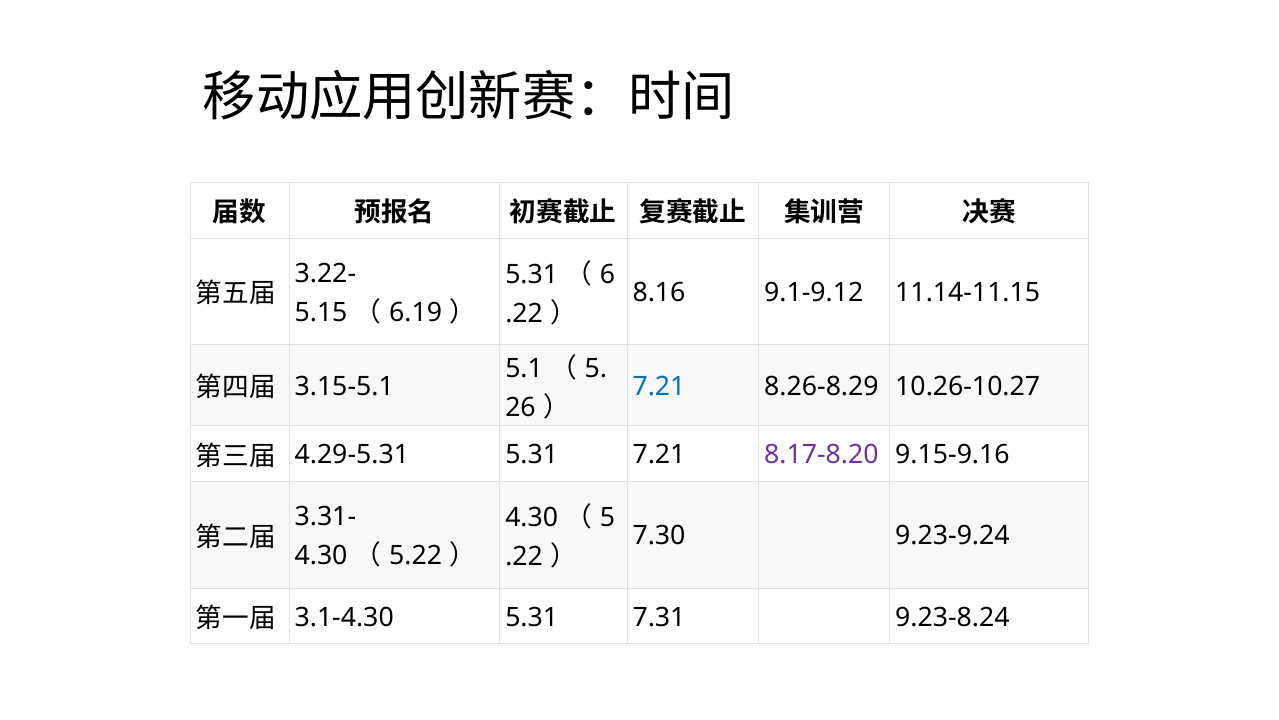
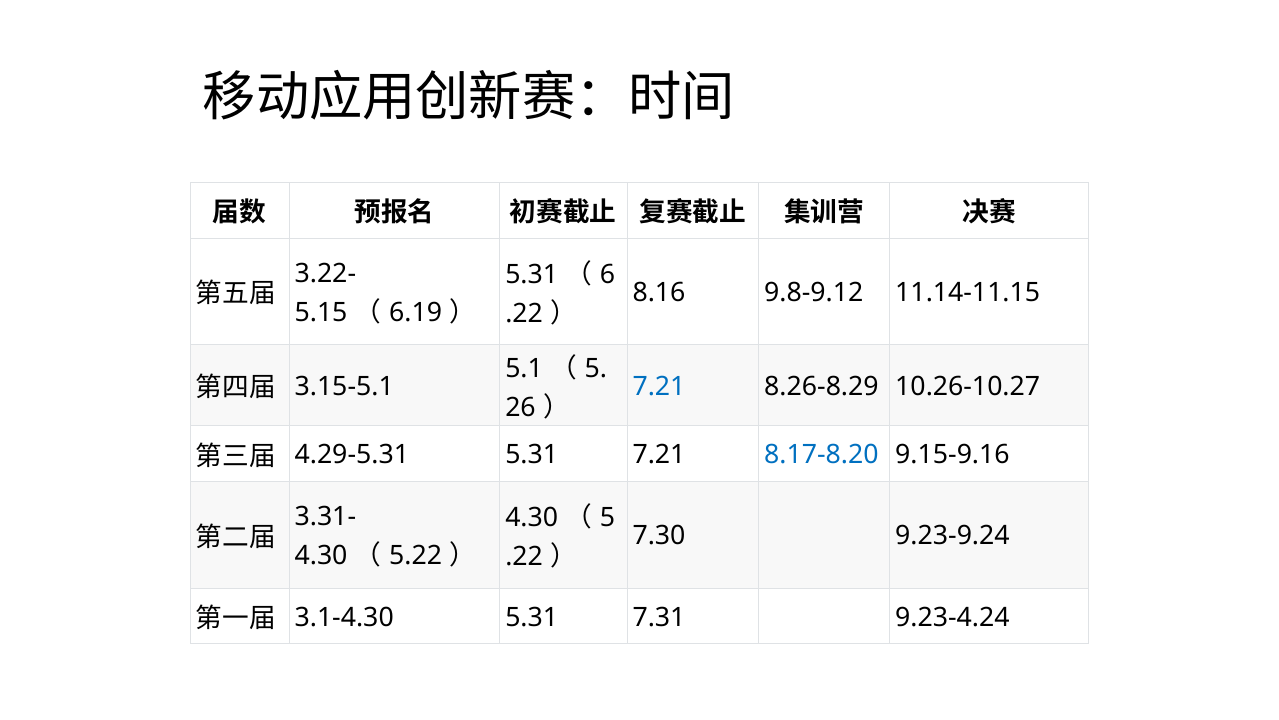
9.1-9.12: 9.1-9.12 -> 9.8-9.12
8.17-8.20 colour: purple -> blue
9.23-8.24: 9.23-8.24 -> 9.23-4.24
